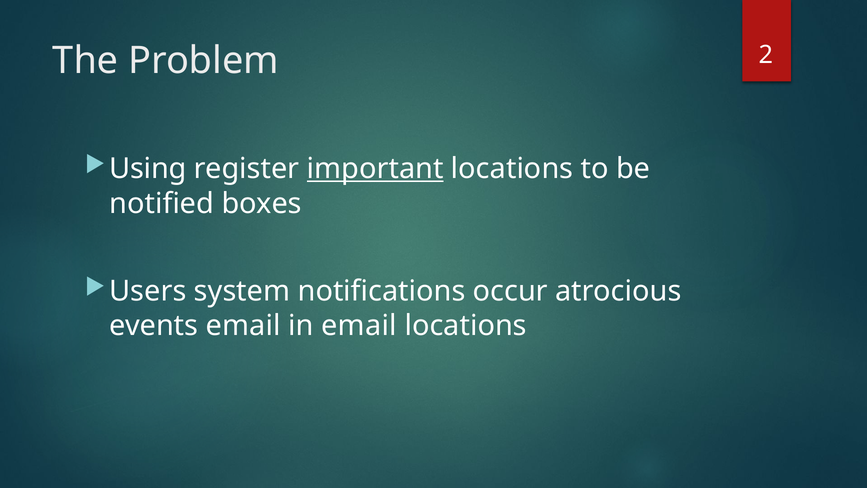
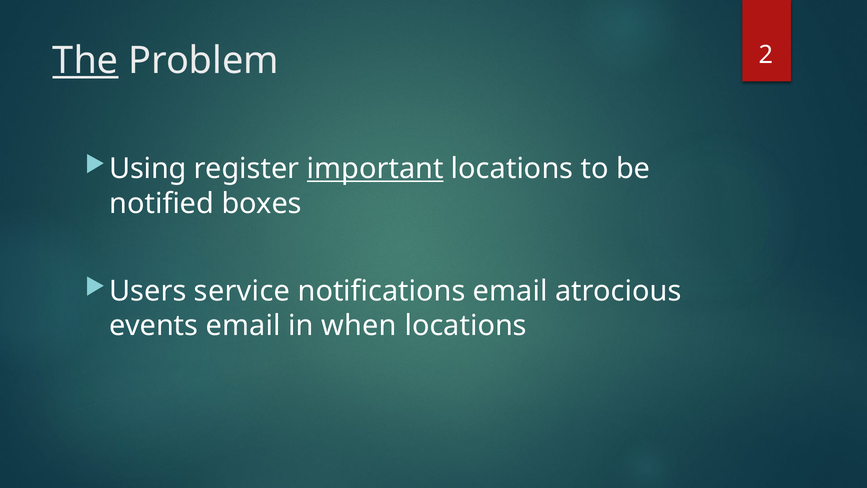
The underline: none -> present
system: system -> service
notifications occur: occur -> email
in email: email -> when
